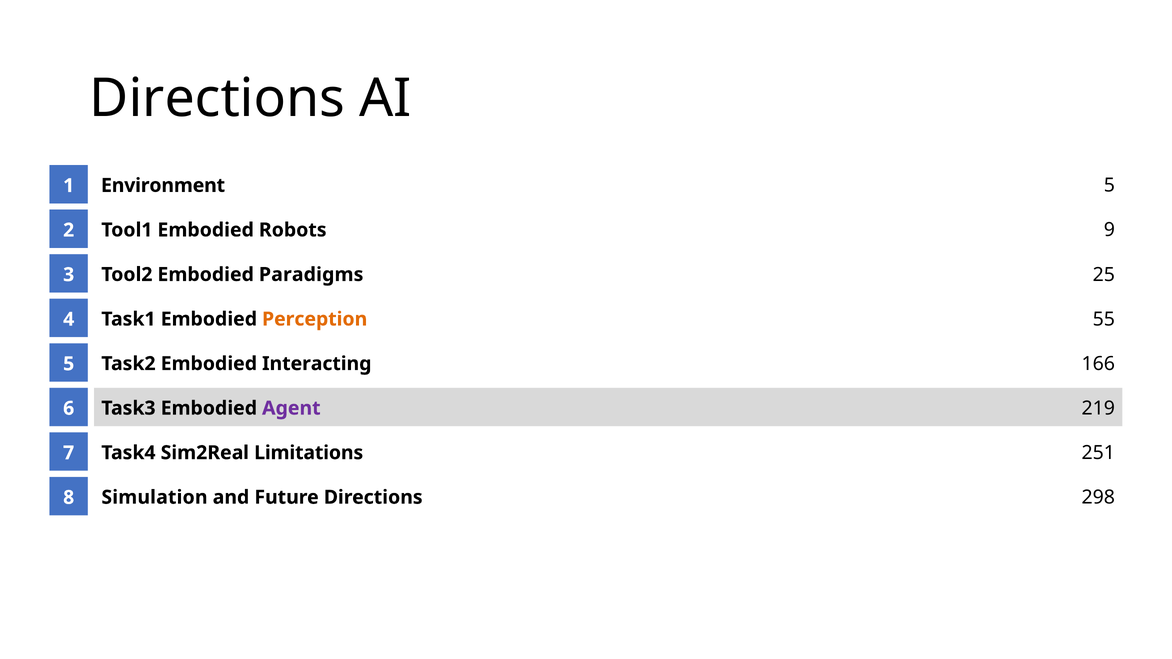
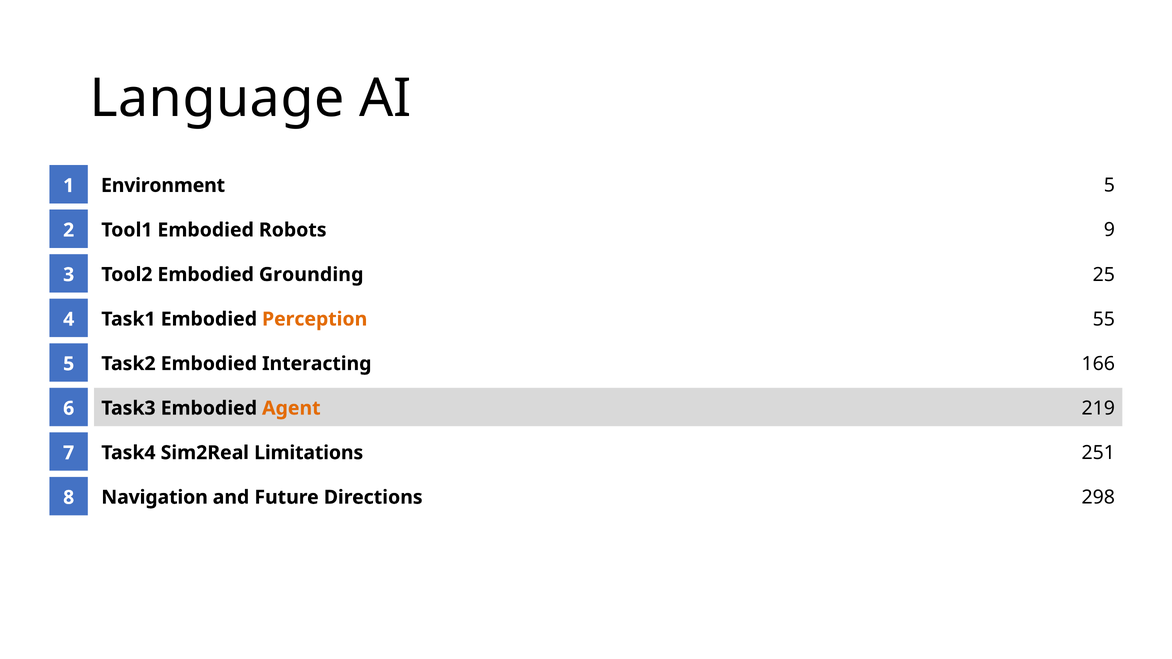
Directions at (217, 98): Directions -> Language
Paradigms: Paradigms -> Grounding
Agent colour: purple -> orange
Simulation: Simulation -> Navigation
